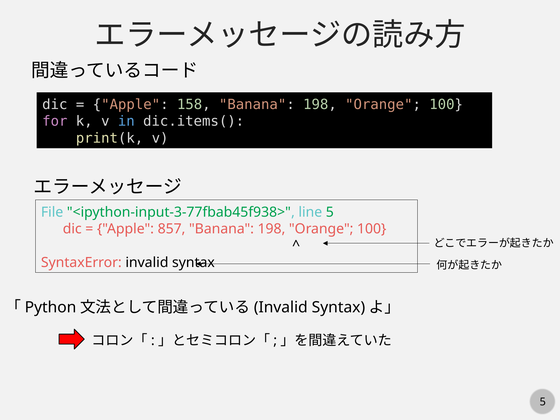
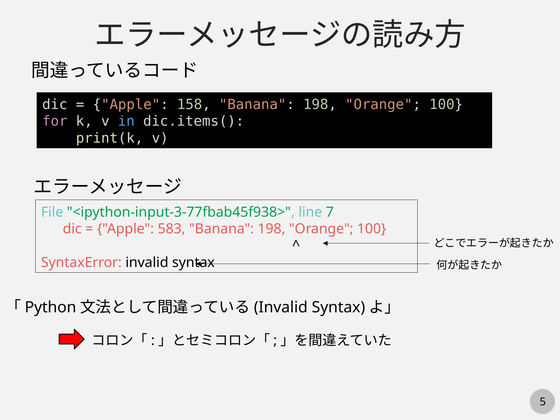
line 5: 5 -> 7
857: 857 -> 583
